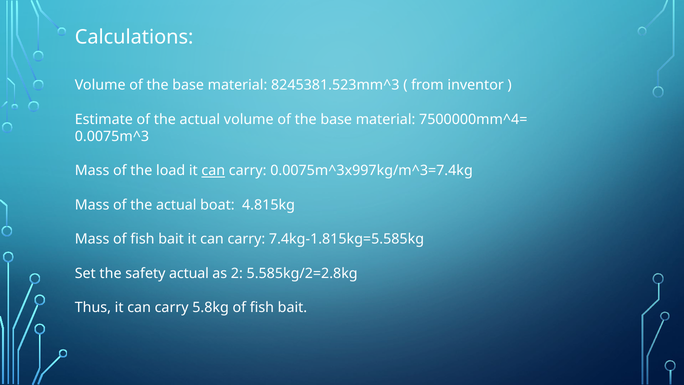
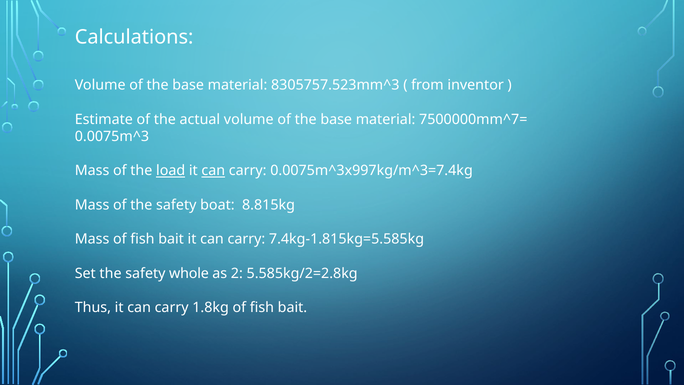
8245381.523mm^3: 8245381.523mm^3 -> 8305757.523mm^3
7500000mm^4=: 7500000mm^4= -> 7500000mm^7=
load underline: none -> present
Mass of the actual: actual -> safety
4.815kg: 4.815kg -> 8.815kg
safety actual: actual -> whole
5.8kg: 5.8kg -> 1.8kg
